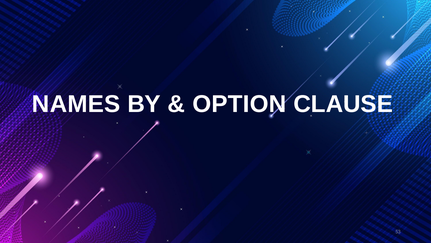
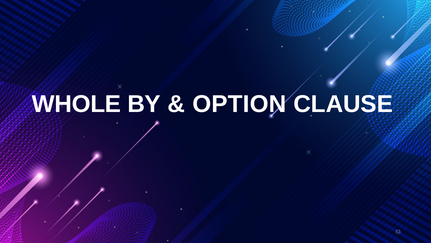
NAMES: NAMES -> WHOLE
